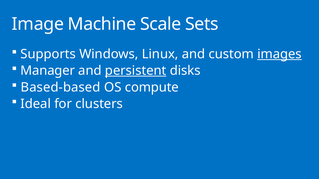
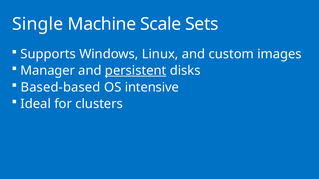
Image: Image -> Single
images underline: present -> none
compute: compute -> intensive
